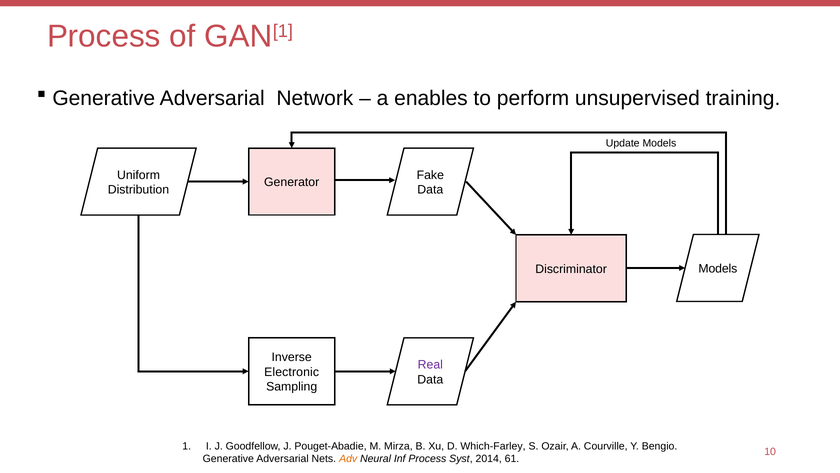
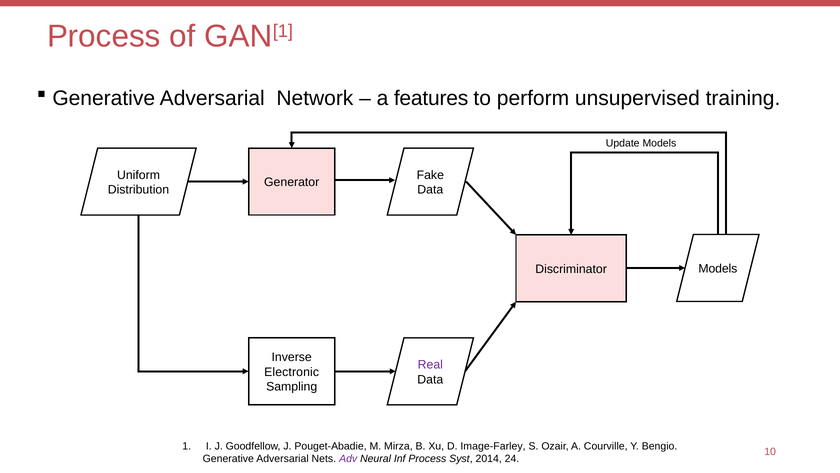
enables: enables -> features
Which-Farley: Which-Farley -> Image-Farley
Adv colour: orange -> purple
61: 61 -> 24
